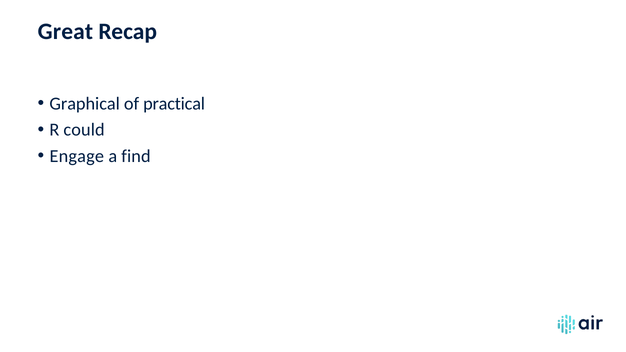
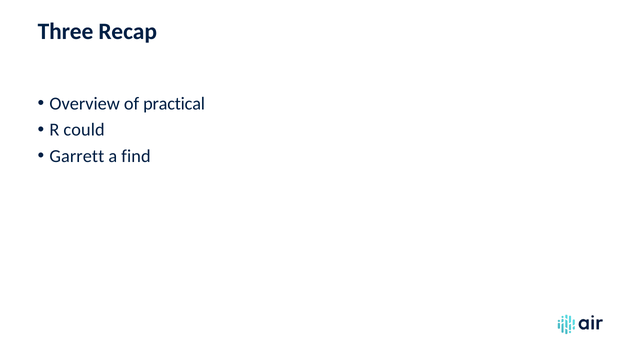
Great: Great -> Three
Graphical: Graphical -> Overview
Engage: Engage -> Garrett
